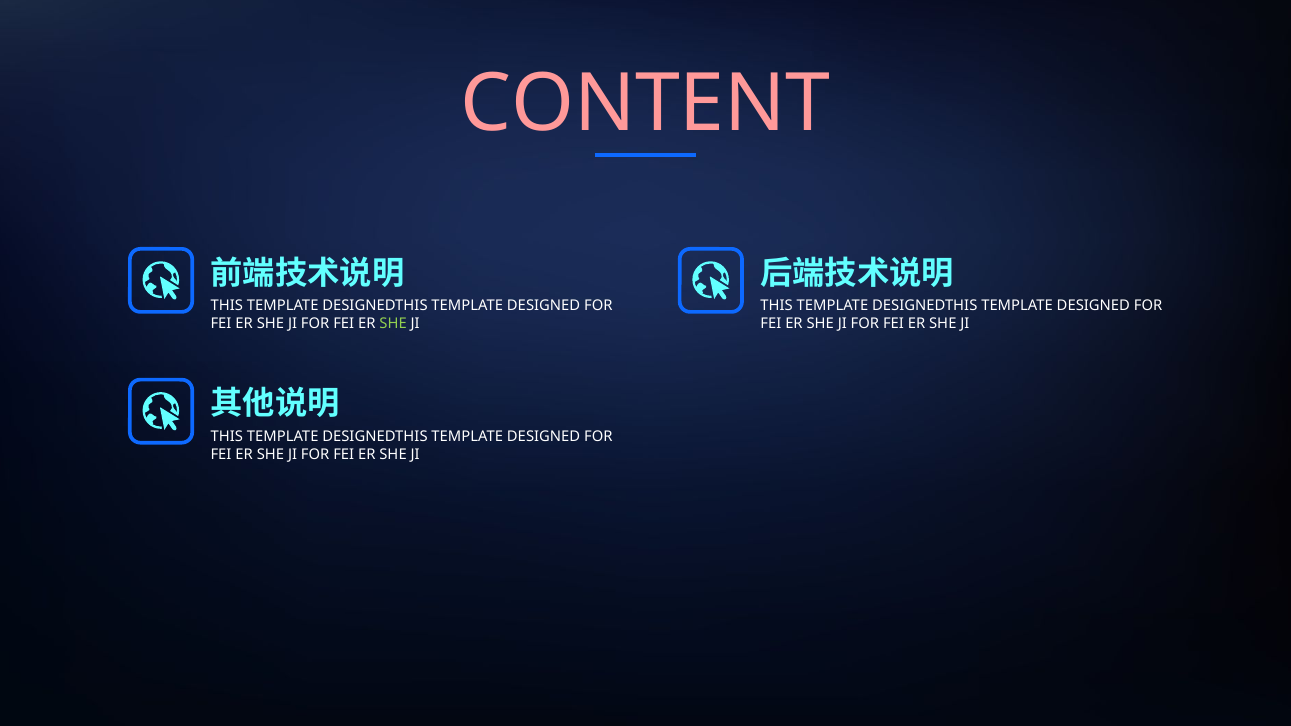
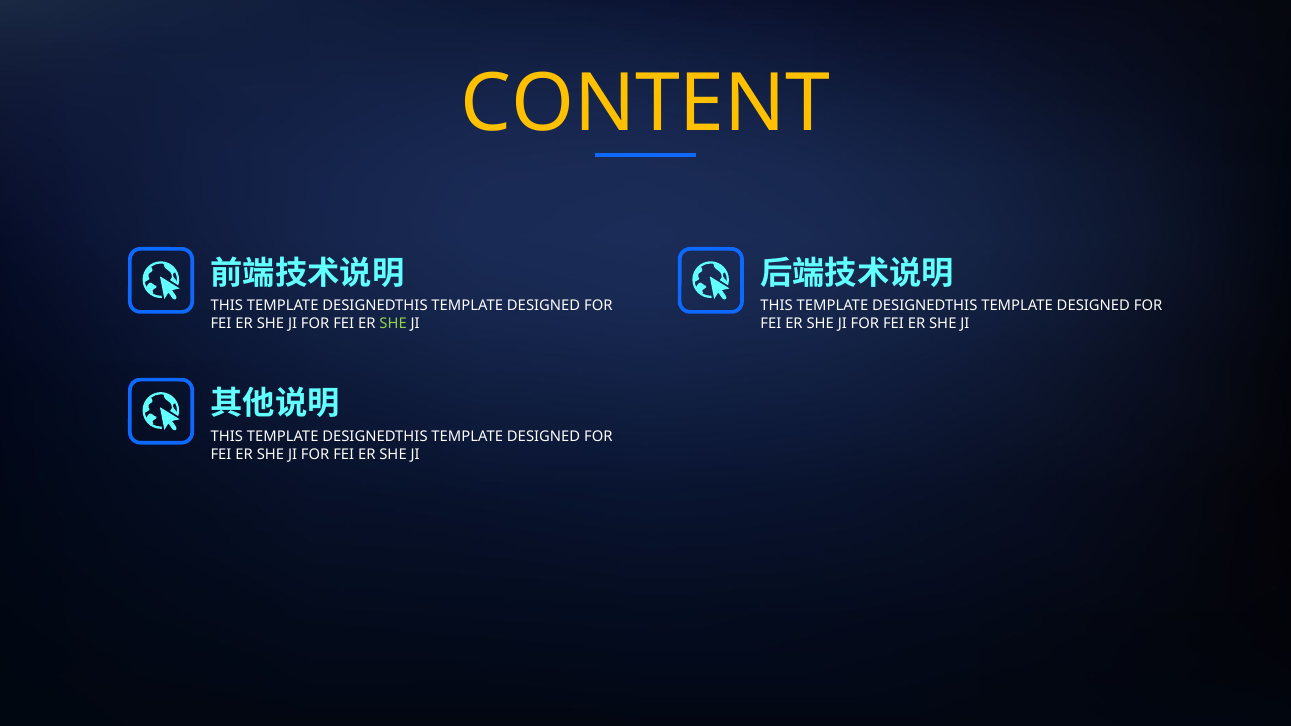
CONTENT colour: pink -> yellow
